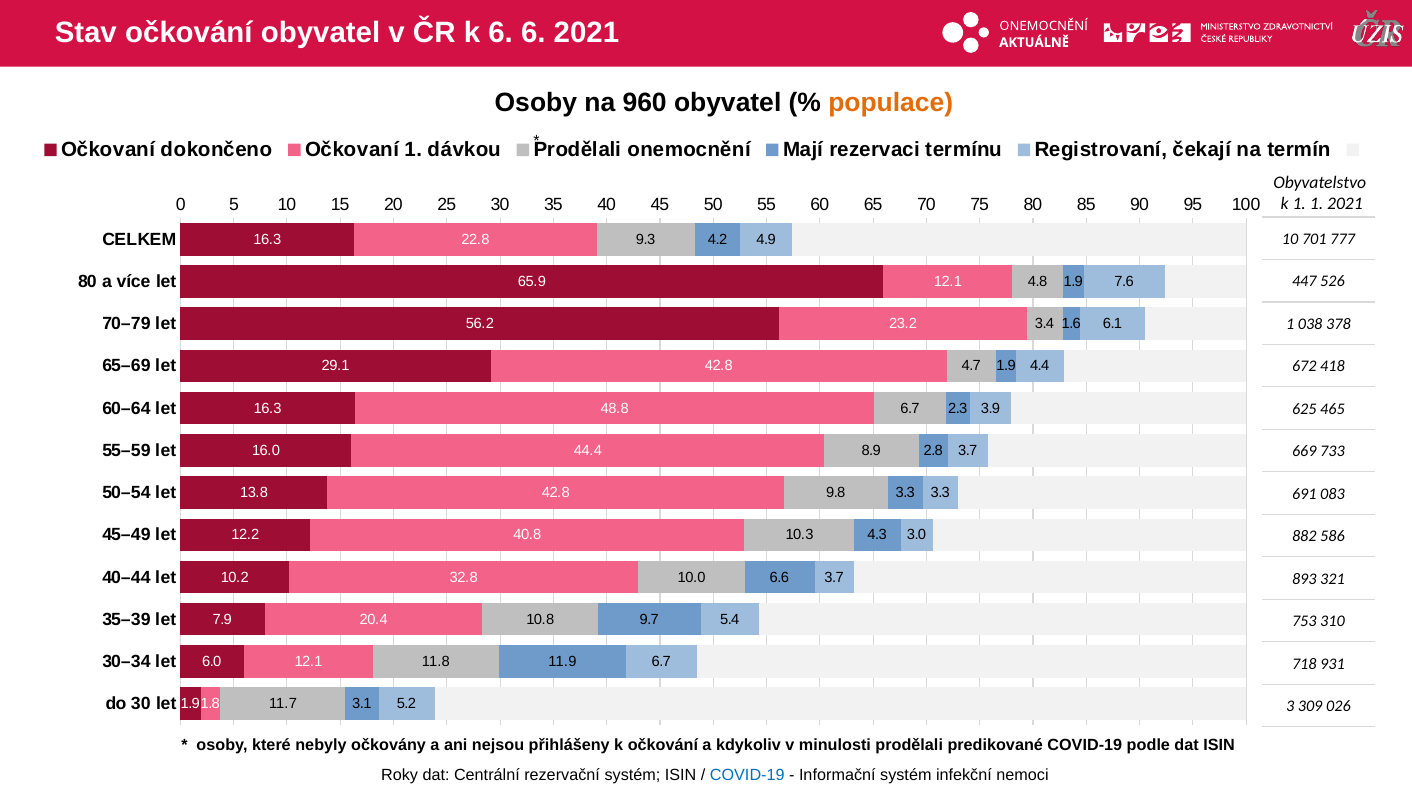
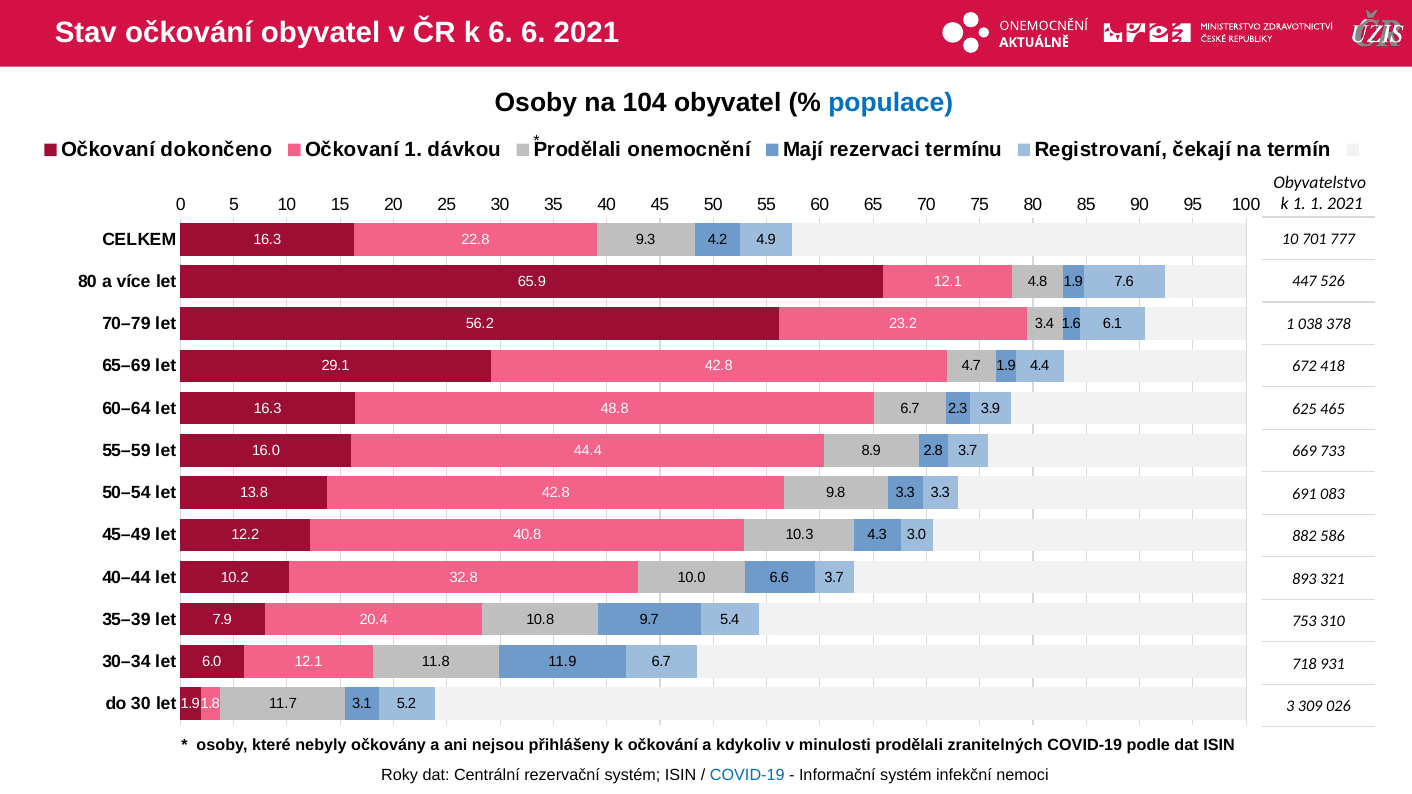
960: 960 -> 104
populace colour: orange -> blue
predikované: predikované -> zranitelných
